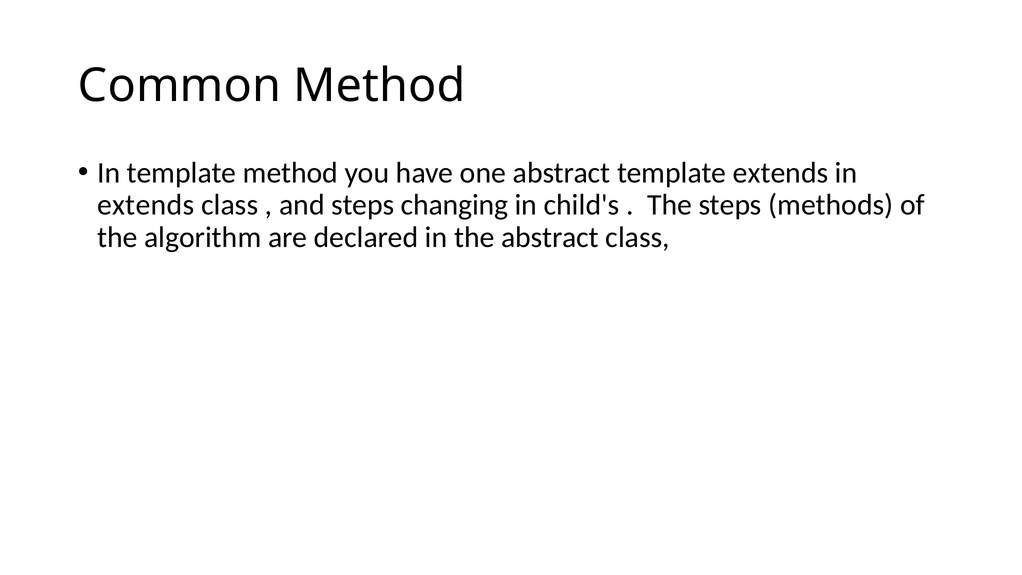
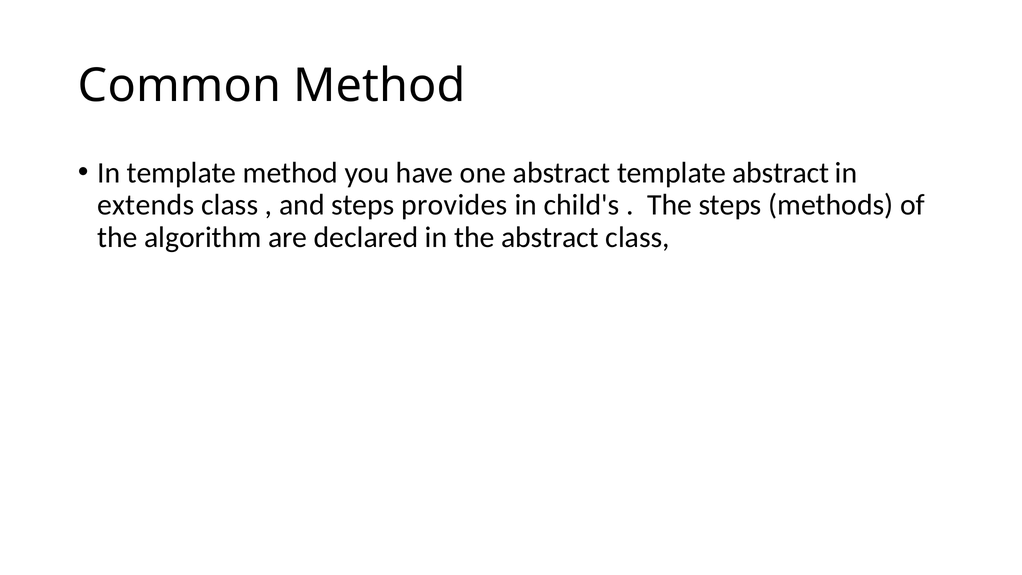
template extends: extends -> abstract
changing: changing -> provides
